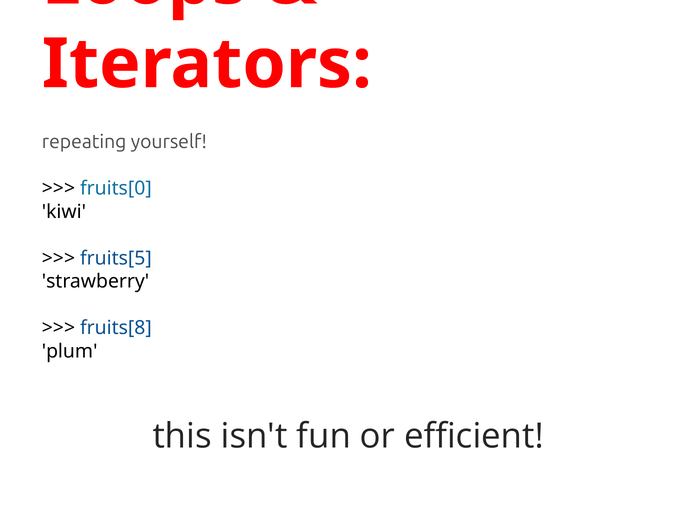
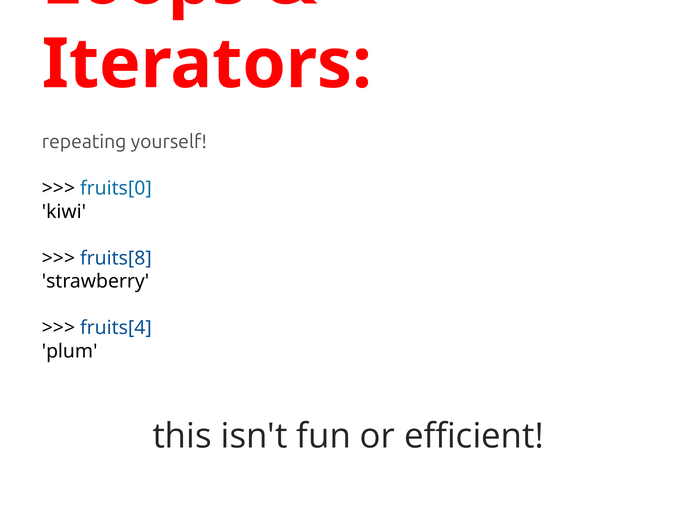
fruits[5: fruits[5 -> fruits[8
fruits[8: fruits[8 -> fruits[4
